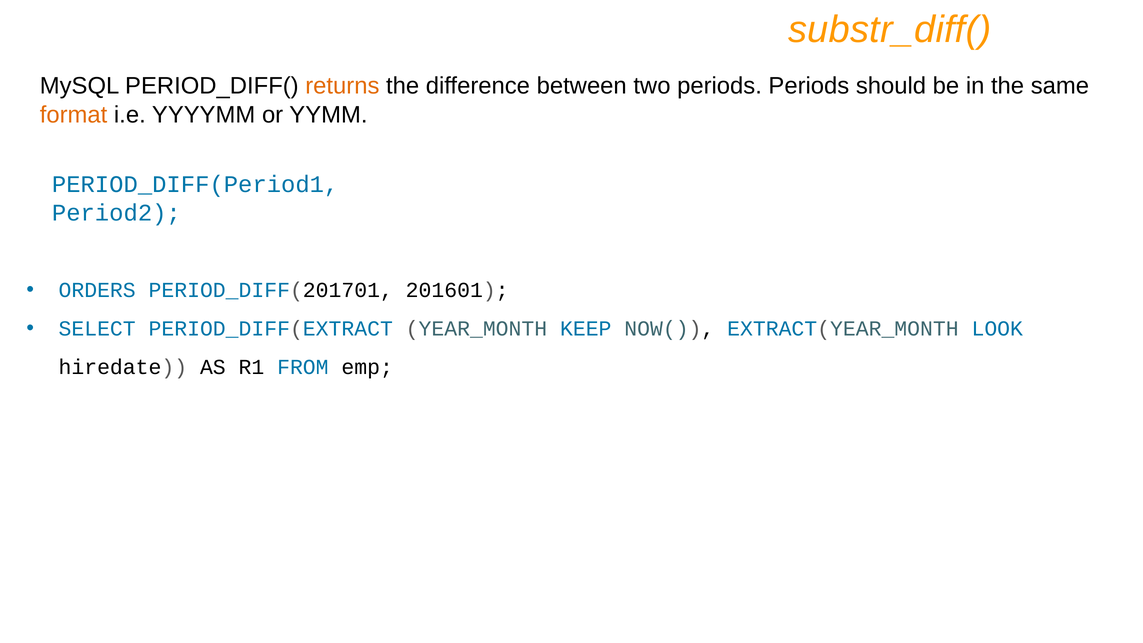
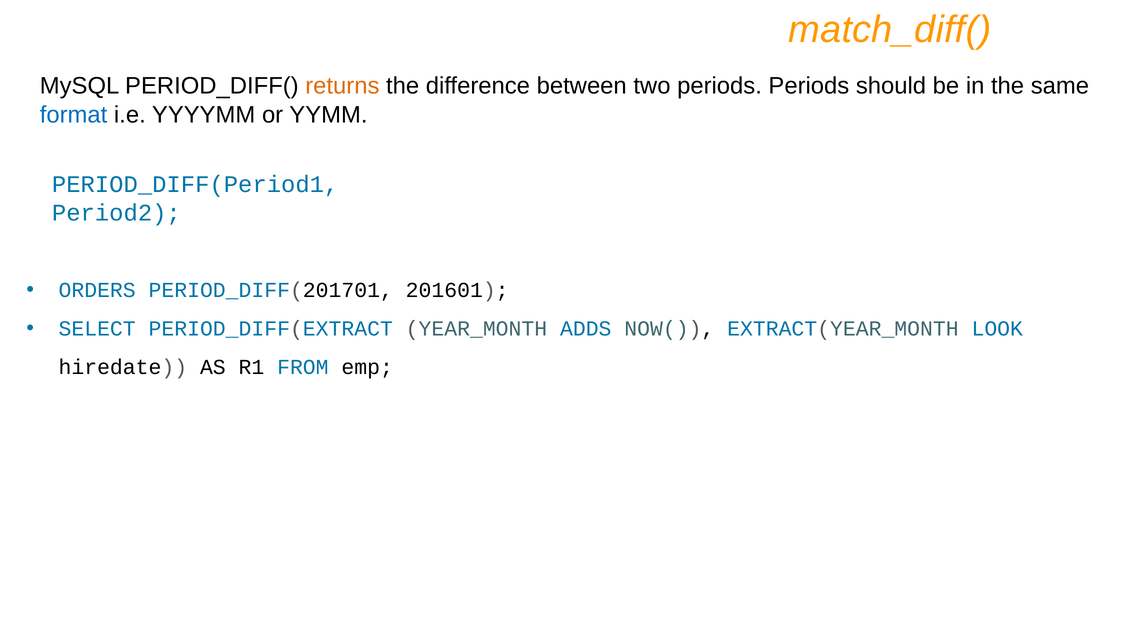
substr_diff(: substr_diff( -> match_diff(
format colour: orange -> blue
KEEP: KEEP -> ADDS
